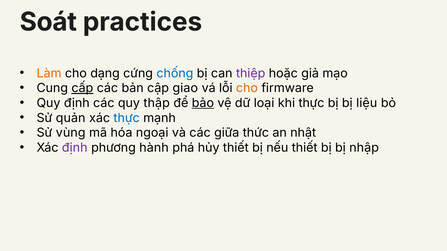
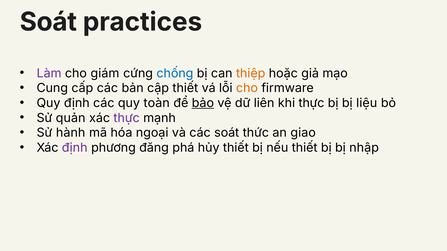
Làm colour: orange -> purple
dạng: dạng -> giám
thiệp colour: purple -> orange
cấp underline: present -> none
cập giao: giao -> thiết
thập: thập -> toàn
loại: loại -> liên
thực at (127, 118) colour: blue -> purple
vùng: vùng -> hành
các giữa: giữa -> soát
nhật: nhật -> giao
hành: hành -> đăng
